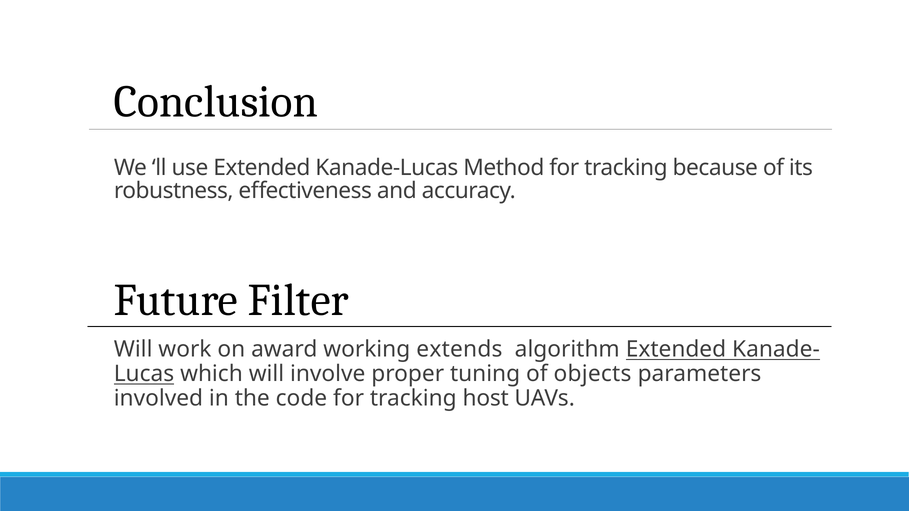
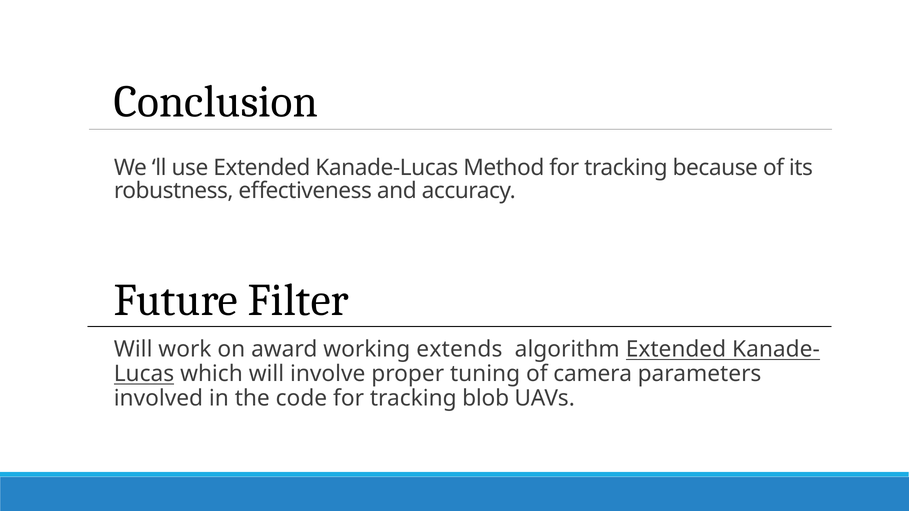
objects: objects -> camera
host: host -> blob
